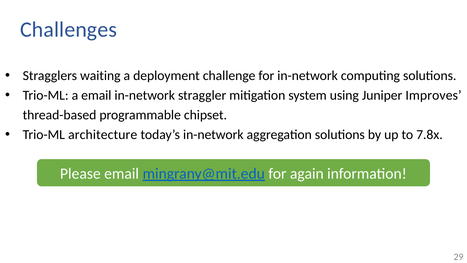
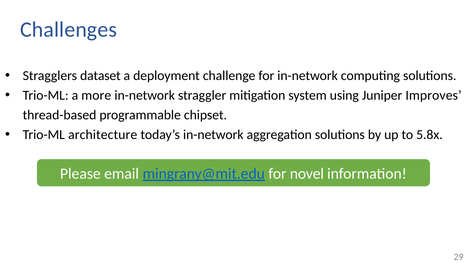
waiting: waiting -> dataset
a email: email -> more
7.8x: 7.8x -> 5.8x
again: again -> novel
